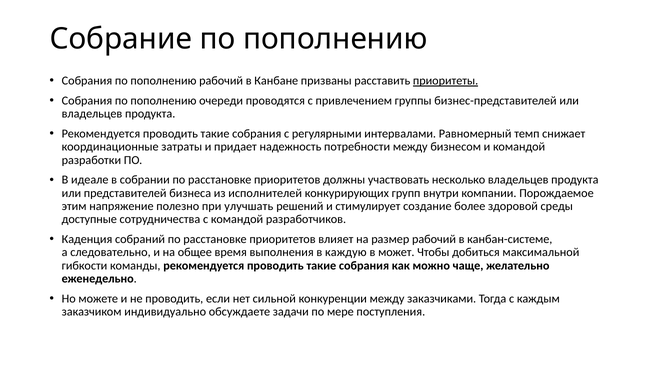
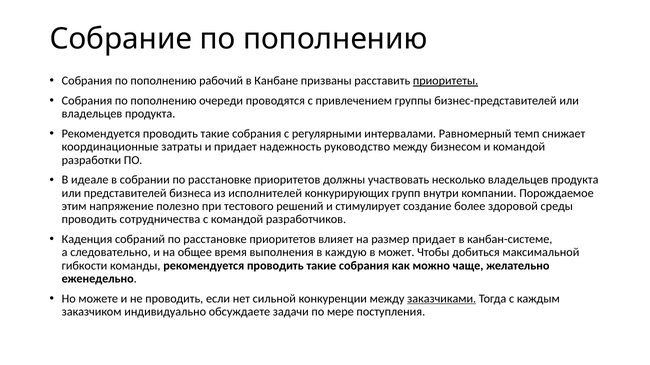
потребности: потребности -> руководство
улучшать: улучшать -> тестового
доступные at (89, 220): доступные -> проводить
размер рабочий: рабочий -> придает
заказчиками underline: none -> present
